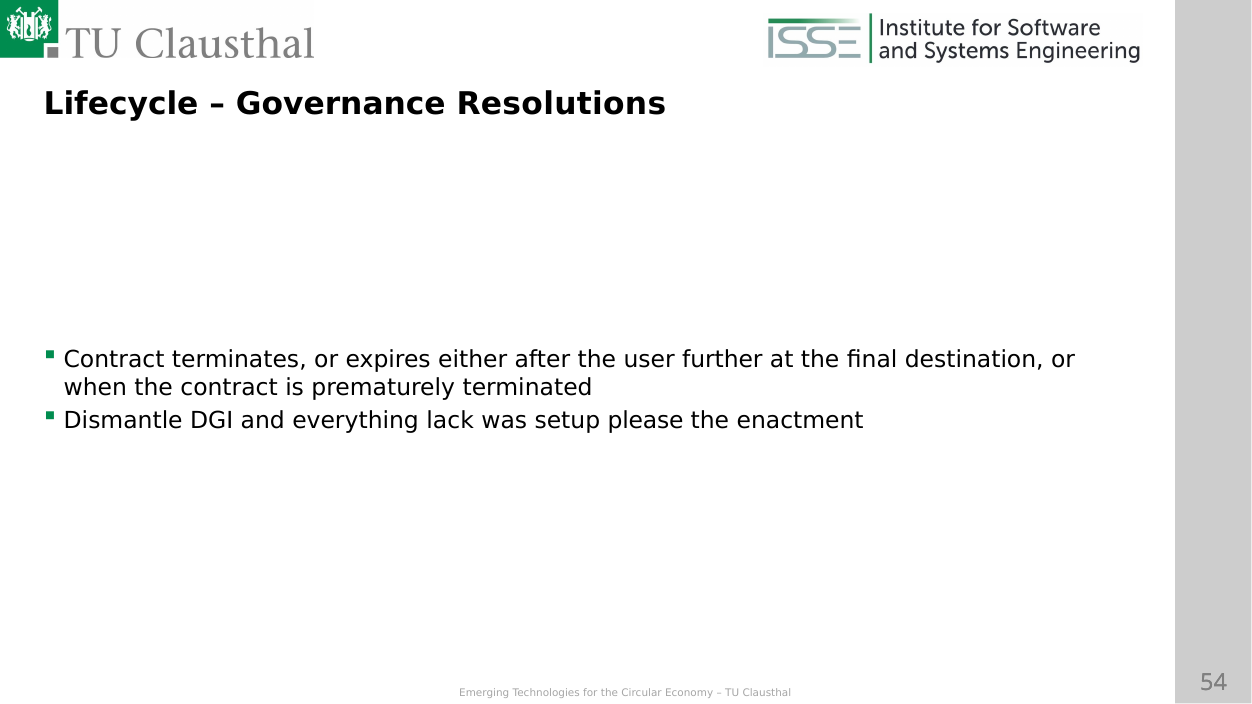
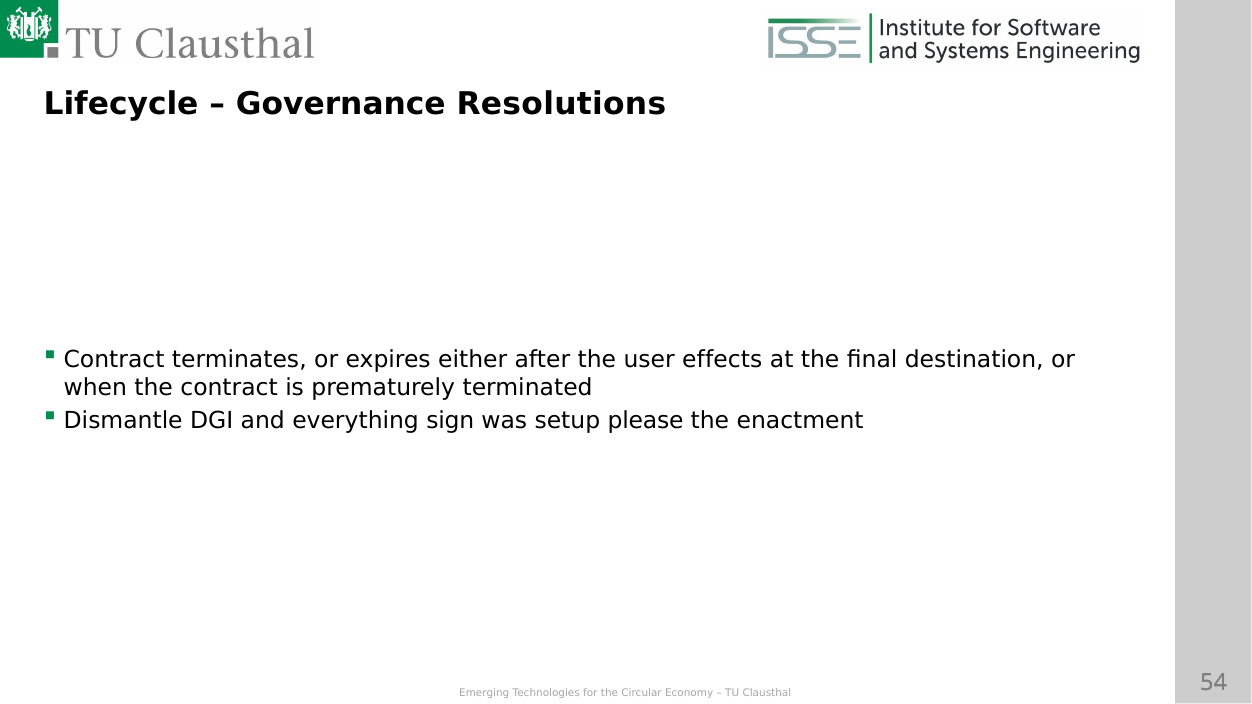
further: further -> effects
lack: lack -> sign
